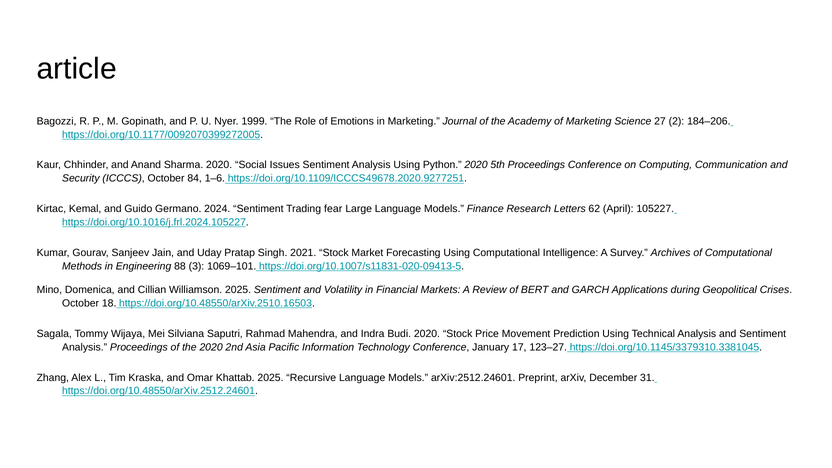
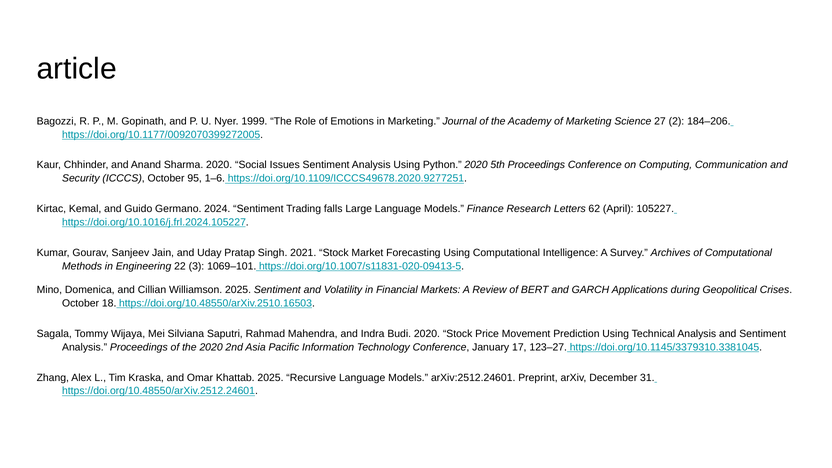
84: 84 -> 95
fear: fear -> falls
88: 88 -> 22
